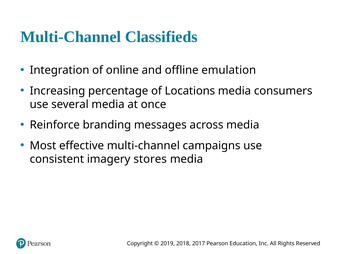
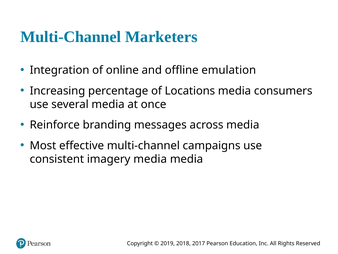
Classifieds: Classifieds -> Marketers
imagery stores: stores -> media
